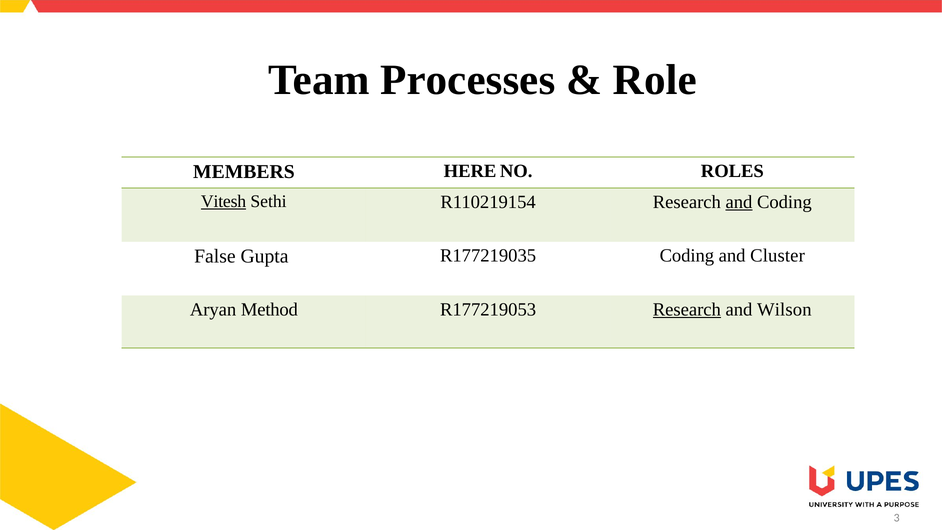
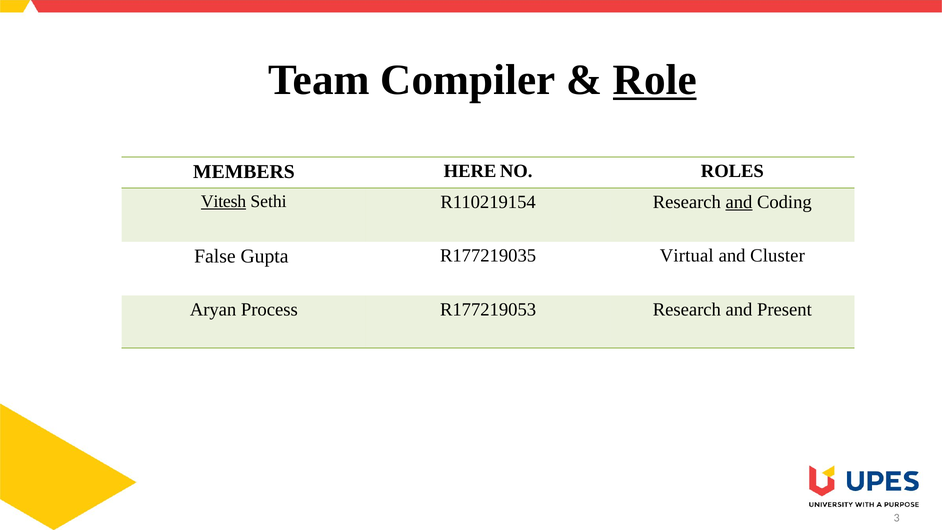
Processes: Processes -> Compiler
Role underline: none -> present
R177219035 Coding: Coding -> Virtual
Method: Method -> Process
Research at (687, 309) underline: present -> none
Wilson: Wilson -> Present
